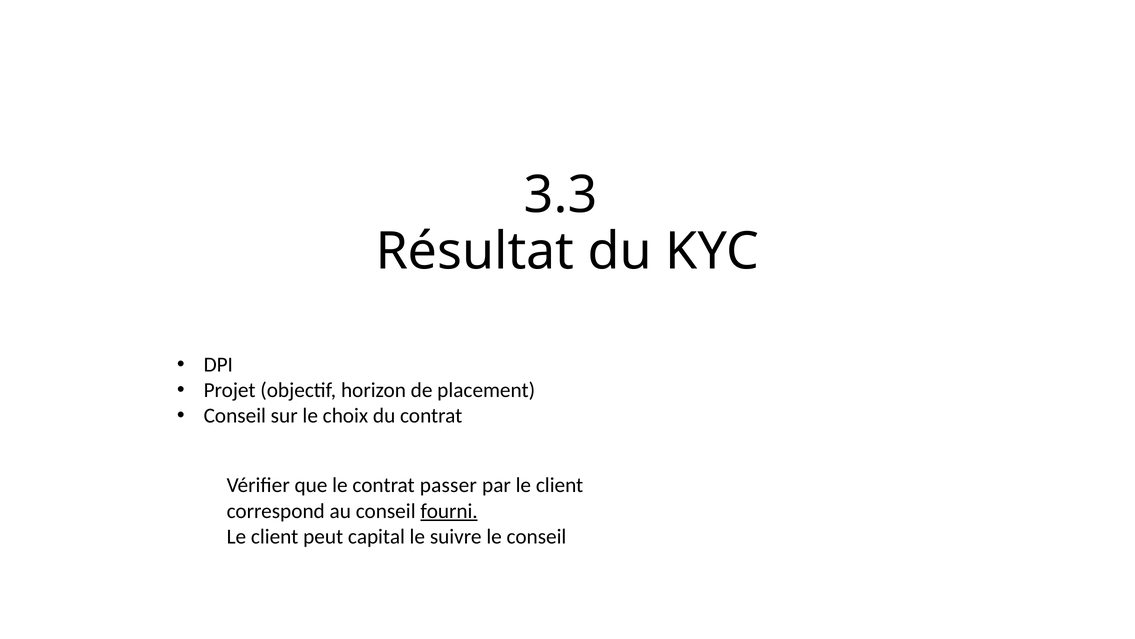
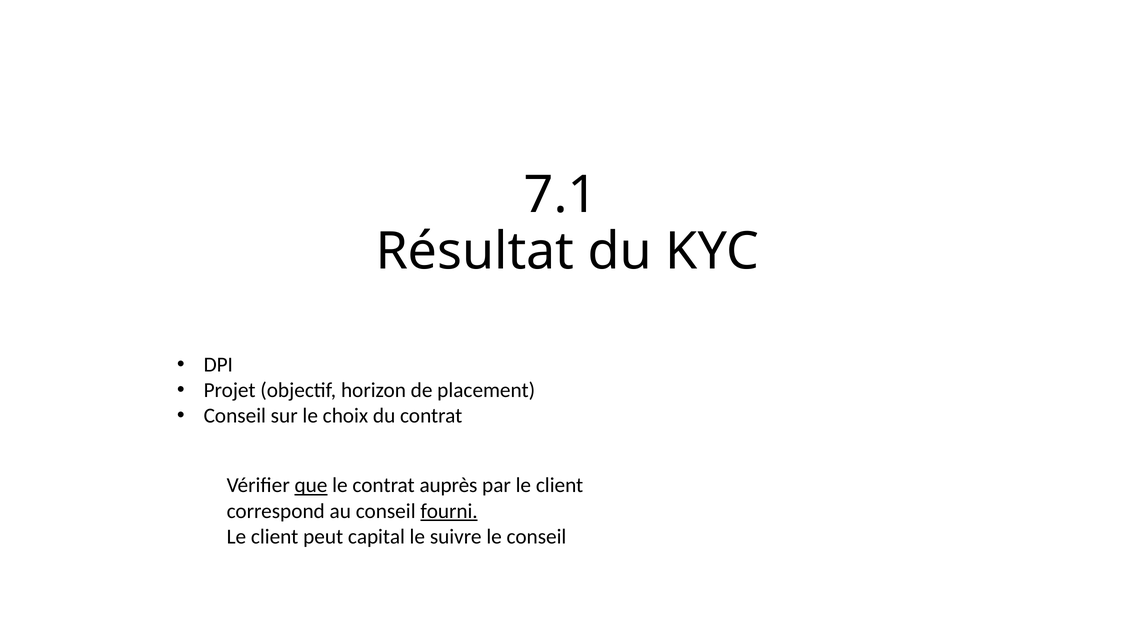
3.3: 3.3 -> 7.1
que underline: none -> present
passer: passer -> auprès
